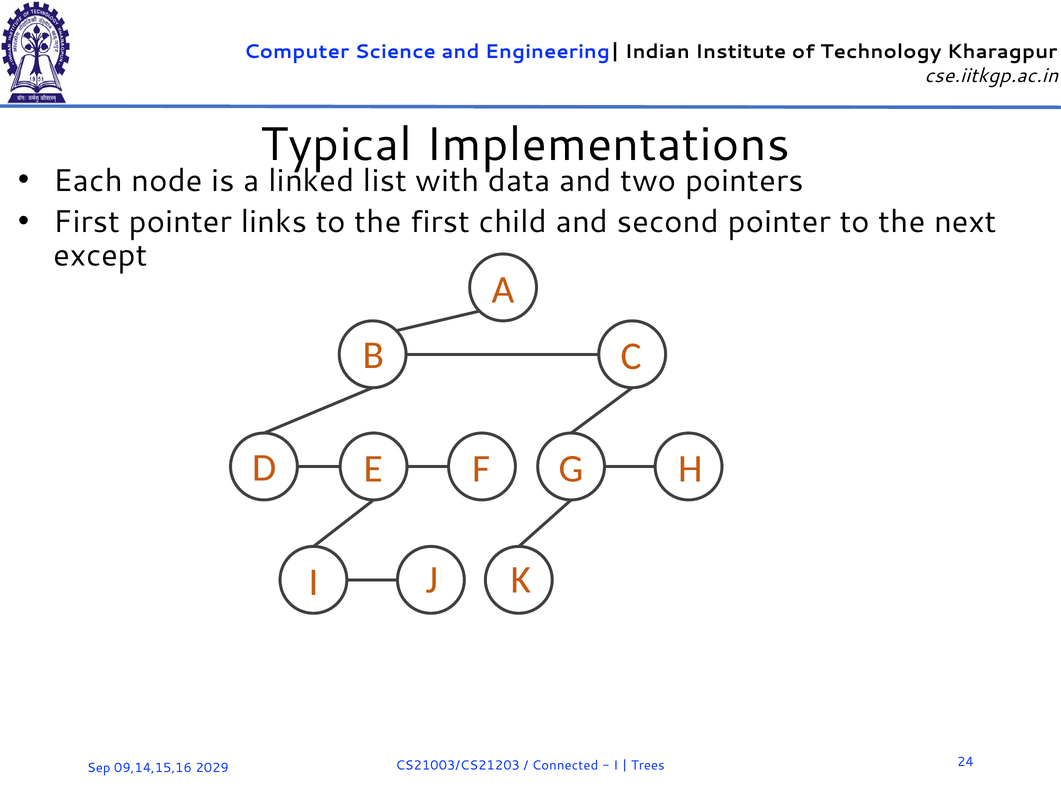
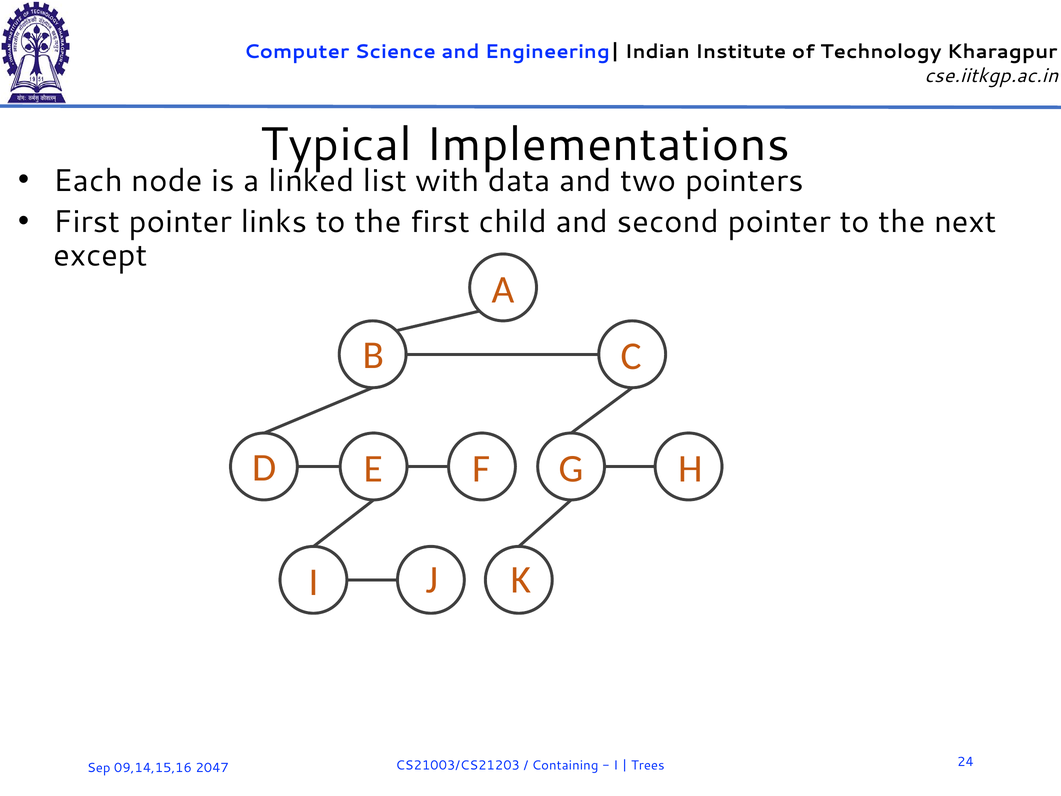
2029: 2029 -> 2047
Connected: Connected -> Containing
